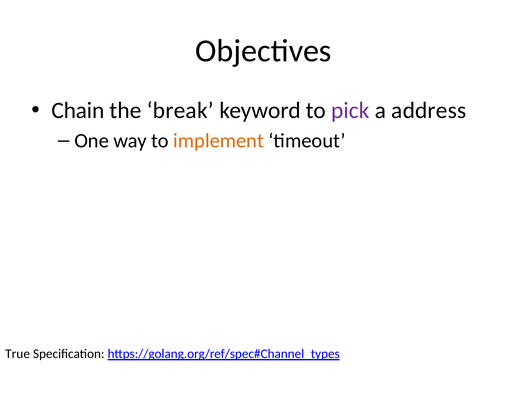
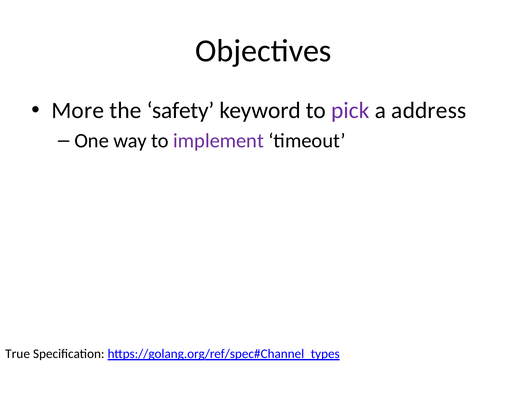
Chain: Chain -> More
break: break -> safety
implement colour: orange -> purple
